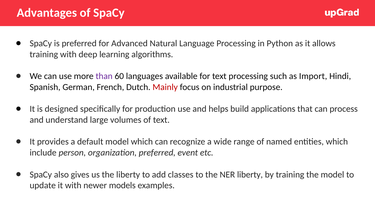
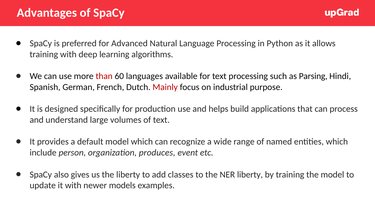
than colour: purple -> red
Import: Import -> Parsing
organization preferred: preferred -> produces
